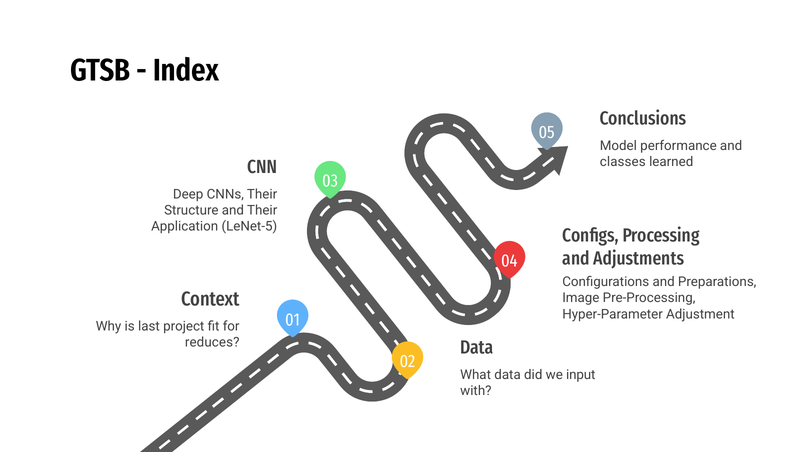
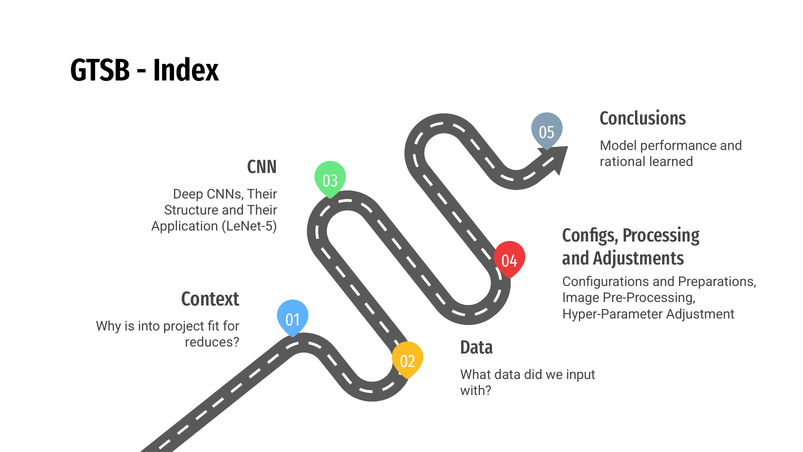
classes: classes -> rational
last: last -> into
